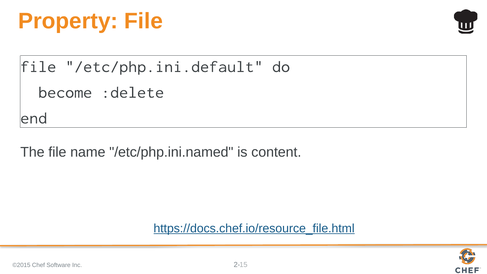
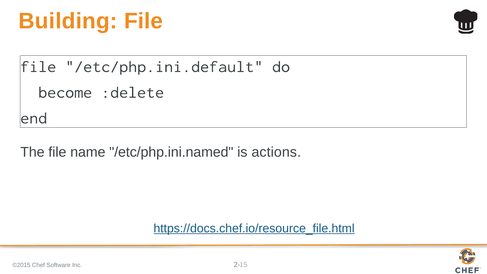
Property: Property -> Building
content: content -> actions
